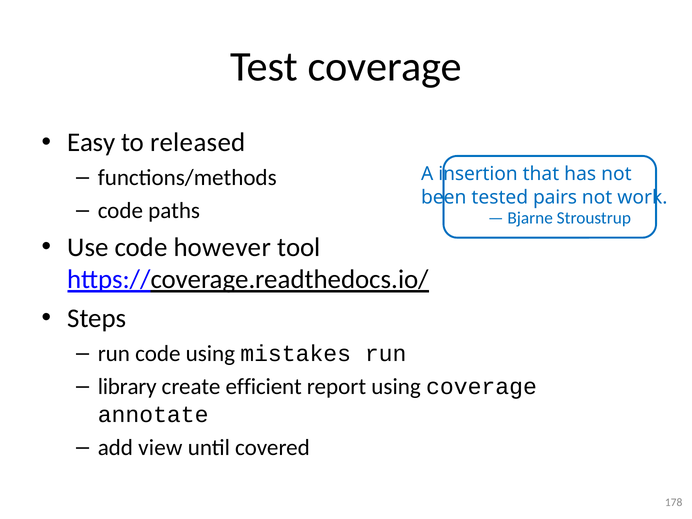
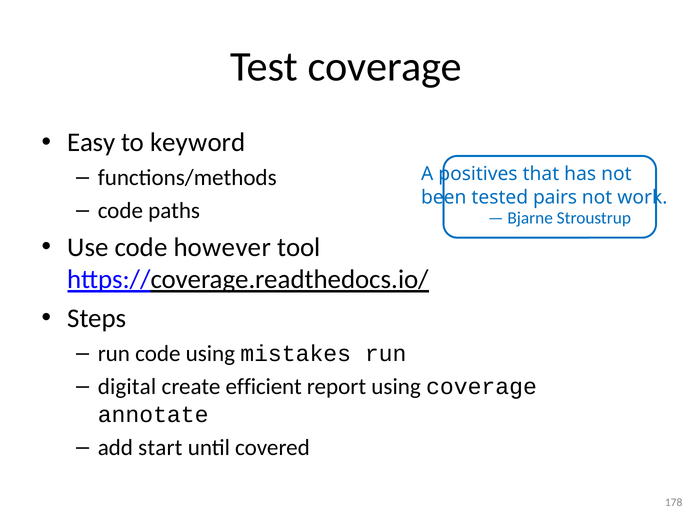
released: released -> keyword
insertion: insertion -> positives
library: library -> digital
view: view -> start
